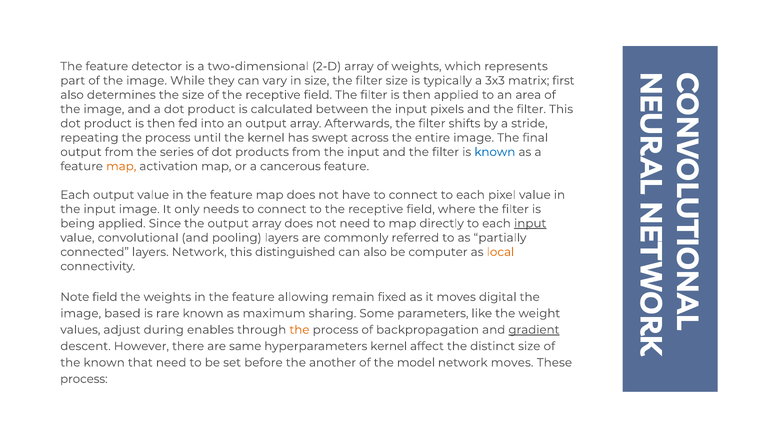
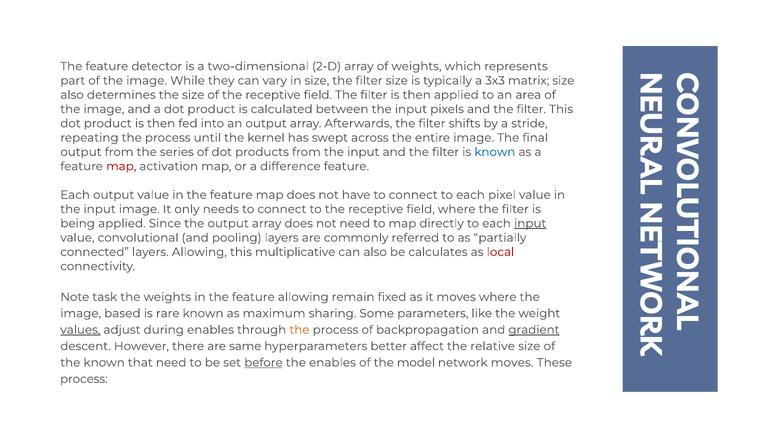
first at (563, 81): first -> size
map at (121, 166) colour: orange -> red
cancerous: cancerous -> difference
layers Network: Network -> Allowing
distinguished: distinguished -> multiplicative
computer: computer -> calculates
local colour: orange -> red
Note field: field -> task
moves digital: digital -> where
values underline: none -> present
hyperparameters kernel: kernel -> better
distinct: distinct -> relative
before underline: none -> present
the another: another -> enables
